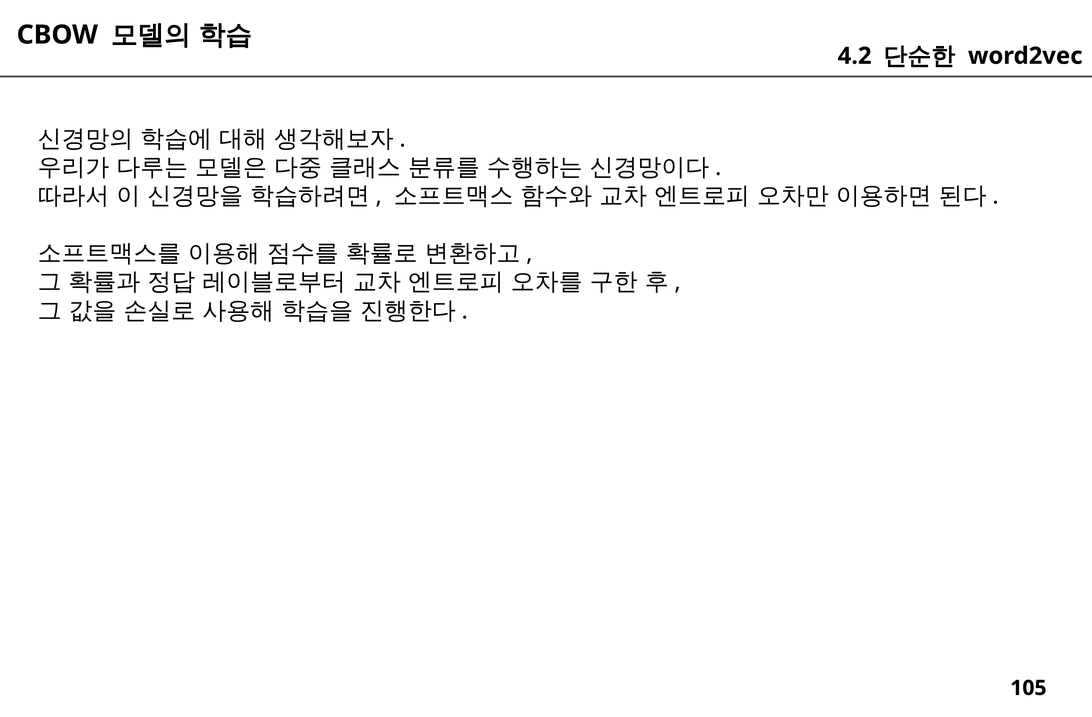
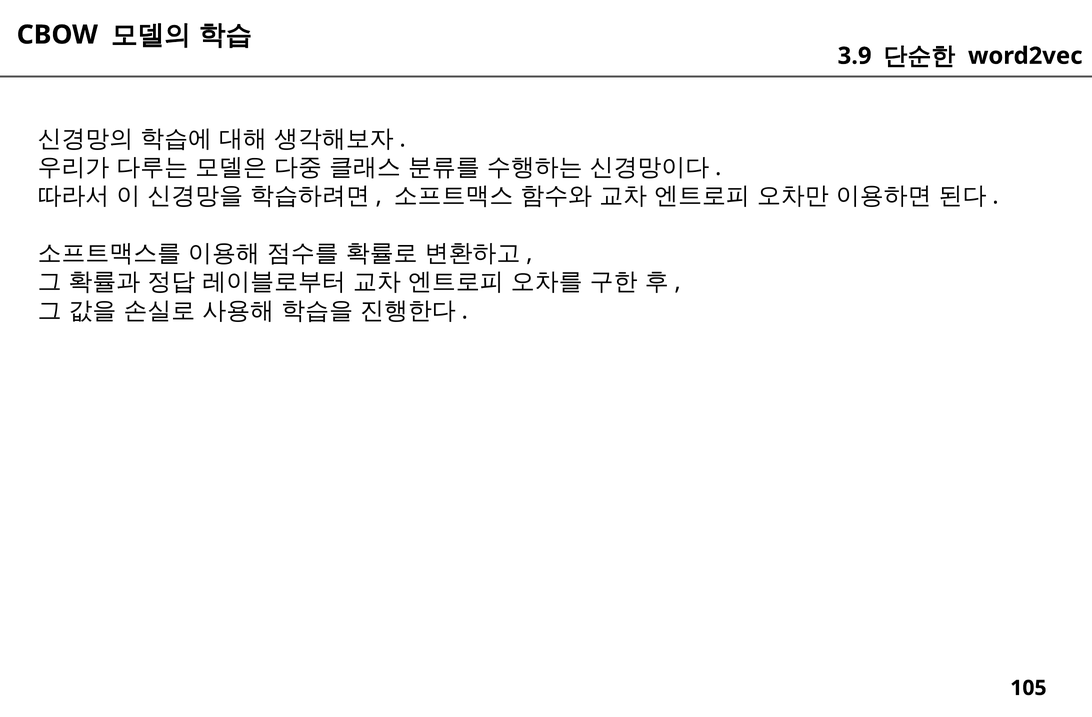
4.2: 4.2 -> 3.9
